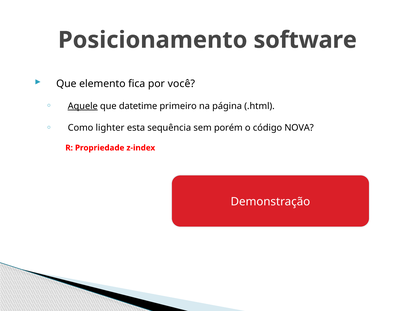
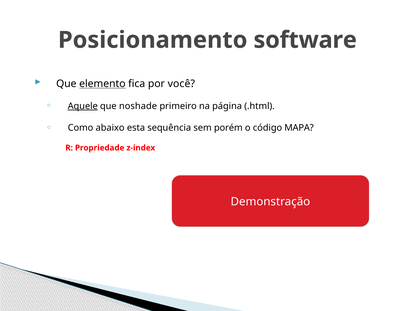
elemento underline: none -> present
datetime: datetime -> noshade
lighter: lighter -> abaixo
NOVA: NOVA -> MAPA
